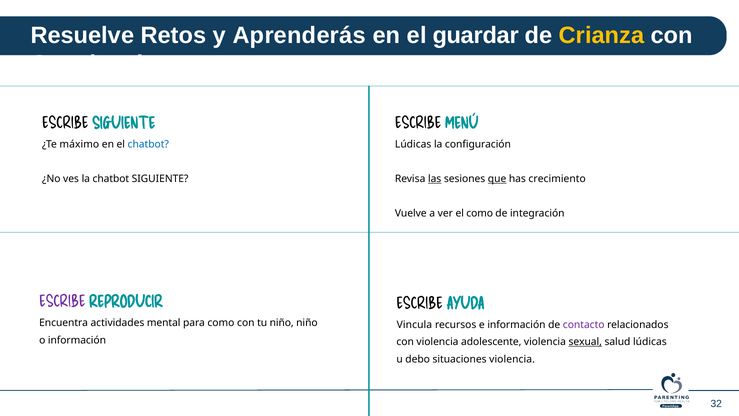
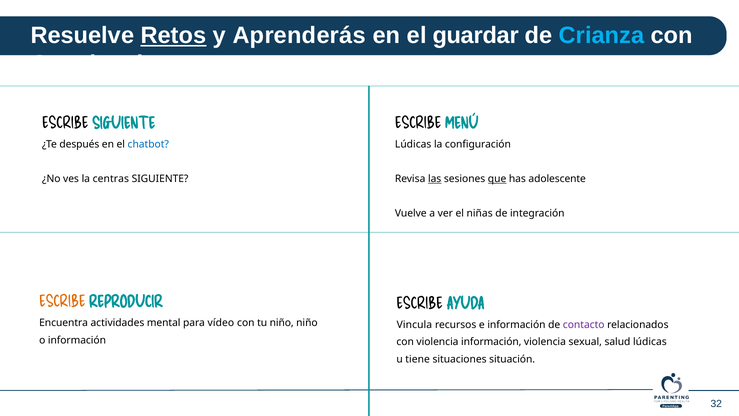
Retos underline: none -> present
Crianza colour: yellow -> light blue
máximo: máximo -> después
la chatbot: chatbot -> centras
crecimiento: crecimiento -> adolescente
el como: como -> niñas
ESCRIBE at (62, 302) colour: purple -> orange
para como: como -> vídeo
violencia adolescente: adolescente -> información
sexual underline: present -> none
debo: debo -> tiene
situaciones violencia: violencia -> situación
